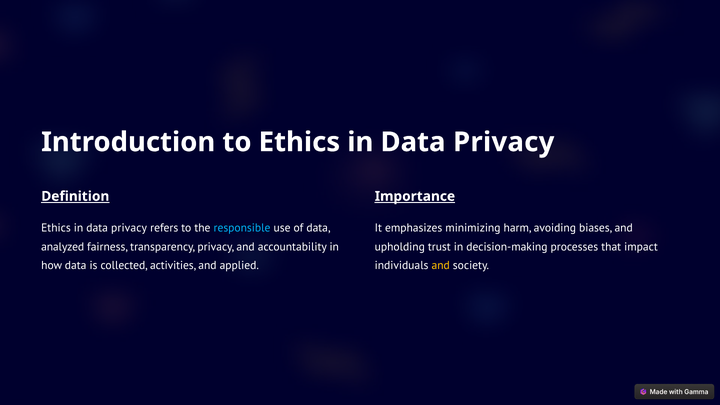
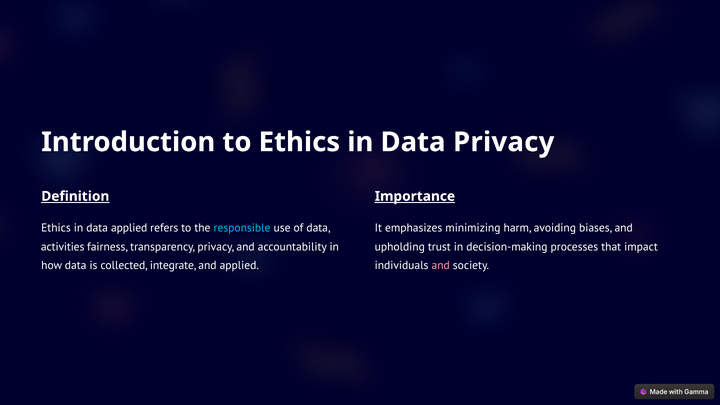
privacy at (129, 228): privacy -> applied
analyzed: analyzed -> activities
activities: activities -> integrate
and at (441, 266) colour: yellow -> pink
